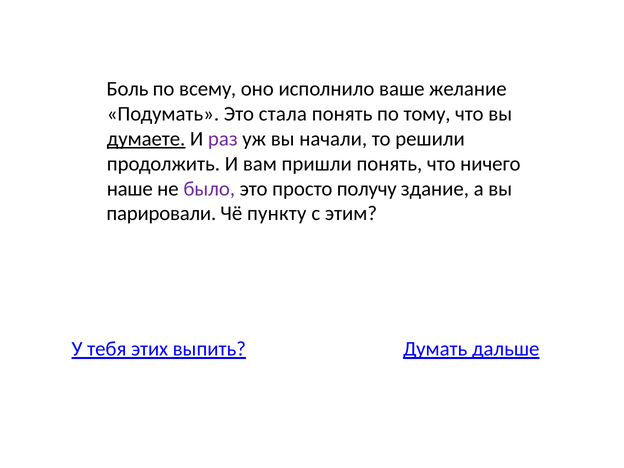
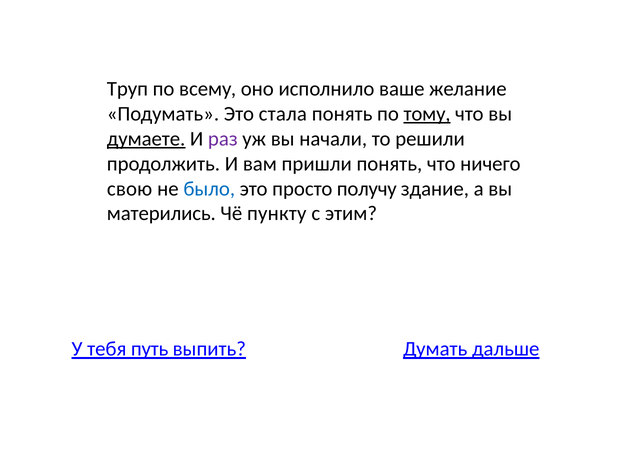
Боль: Боль -> Труп
тому underline: none -> present
наше: наше -> свою
было colour: purple -> blue
парировали: парировали -> матерились
этих: этих -> путь
